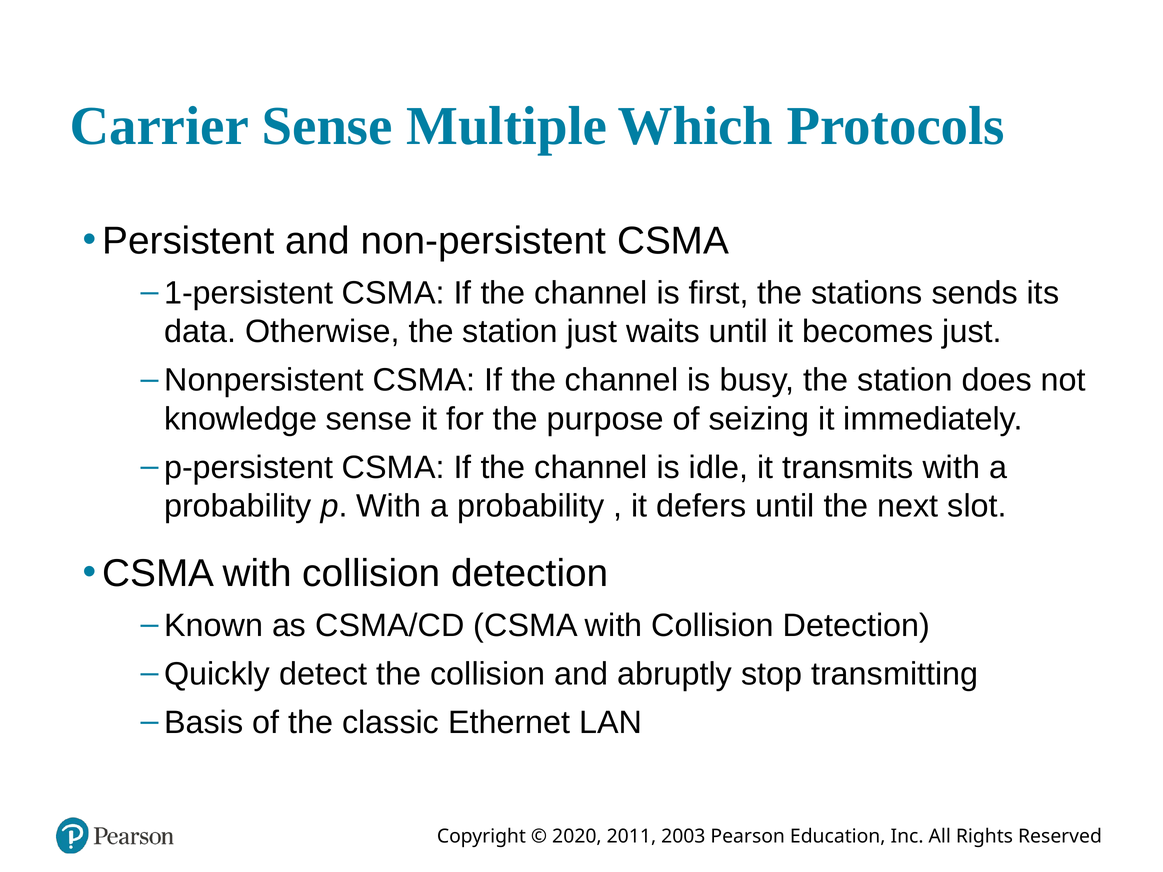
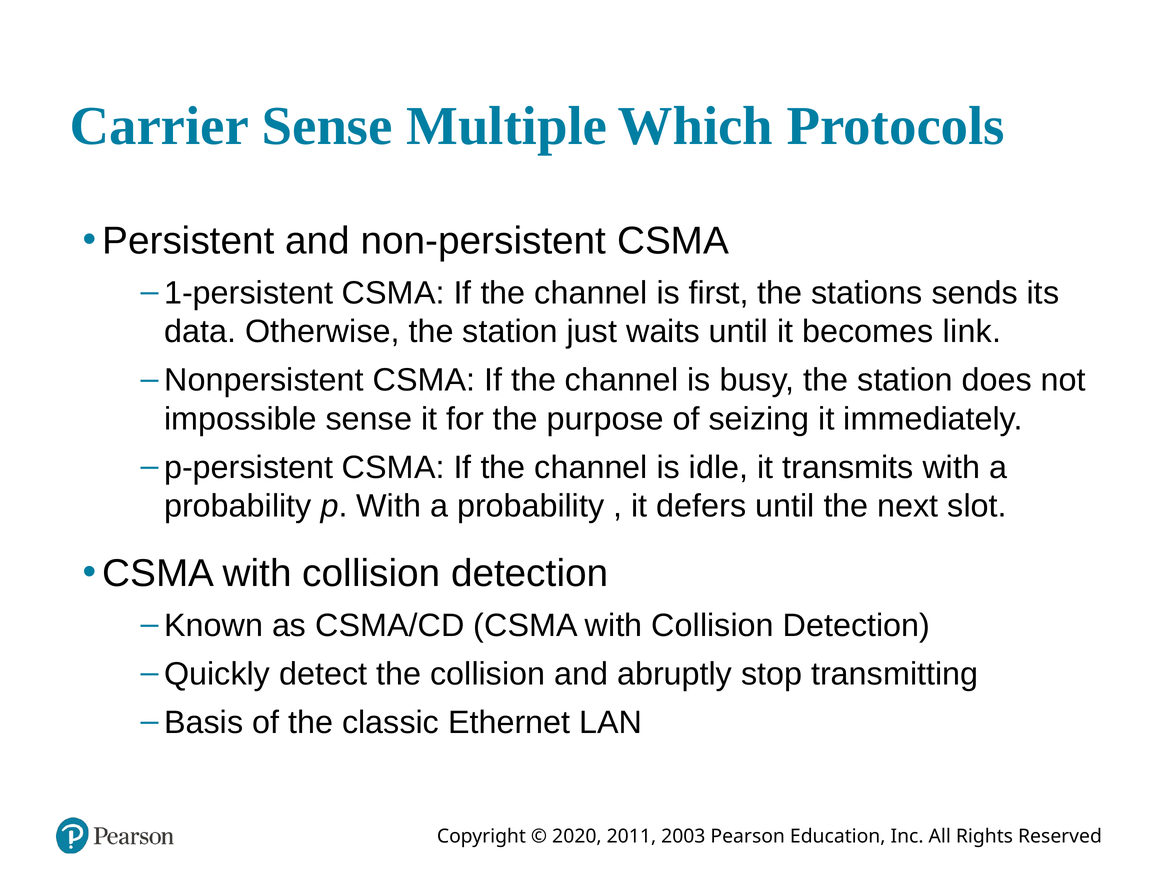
becomes just: just -> link
knowledge: knowledge -> impossible
